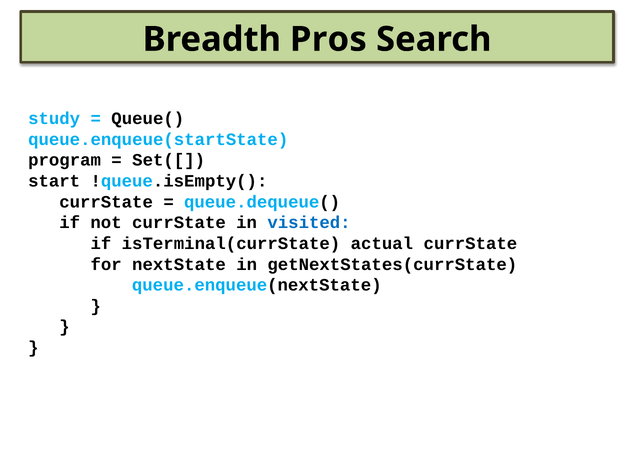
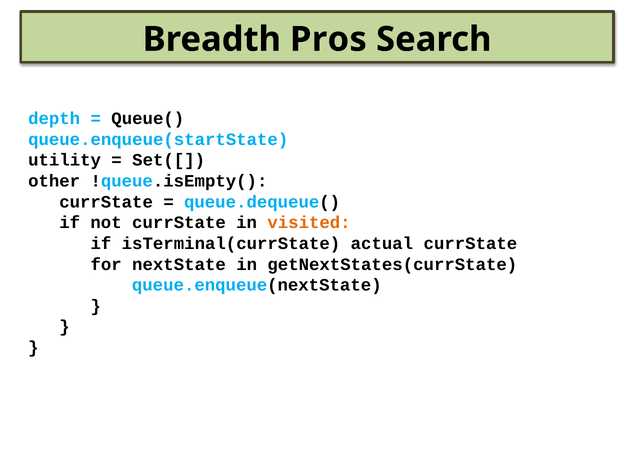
study: study -> depth
program: program -> utility
start: start -> other
visited colour: blue -> orange
